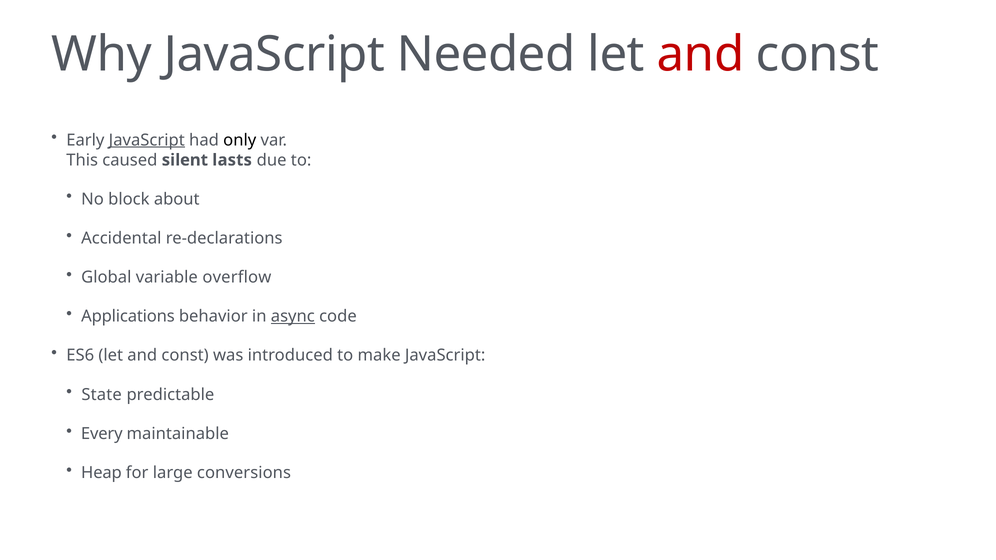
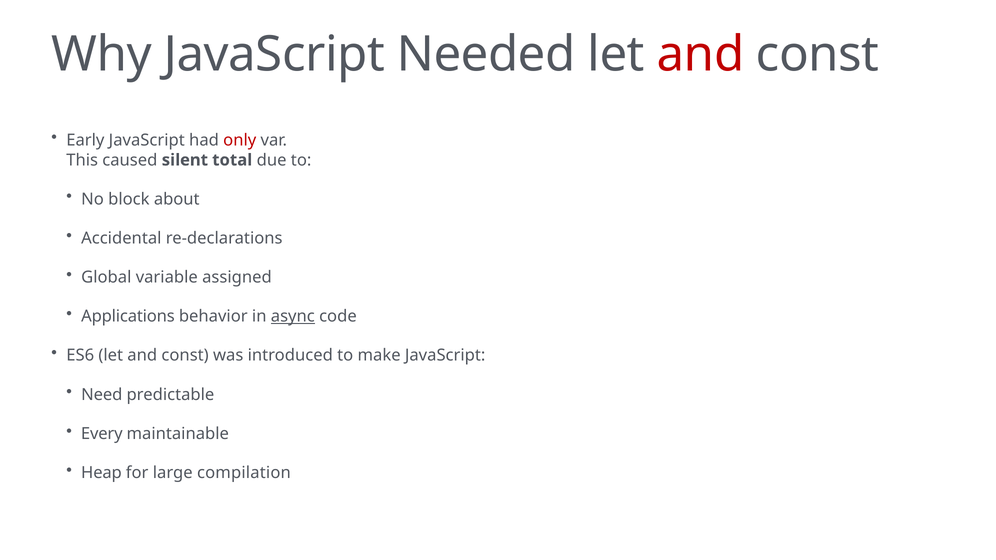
JavaScript at (147, 140) underline: present -> none
only colour: black -> red
lasts: lasts -> total
overflow: overflow -> assigned
State: State -> Need
conversions: conversions -> compilation
